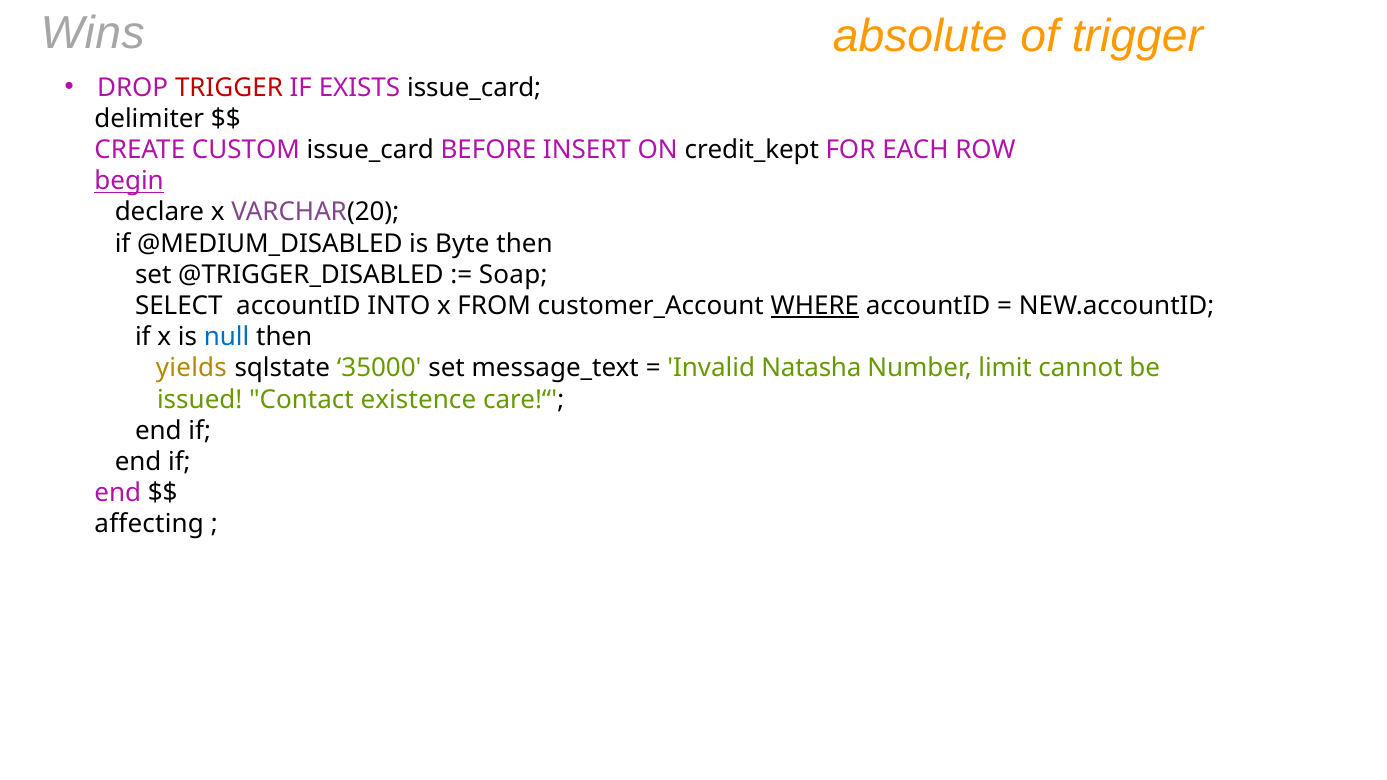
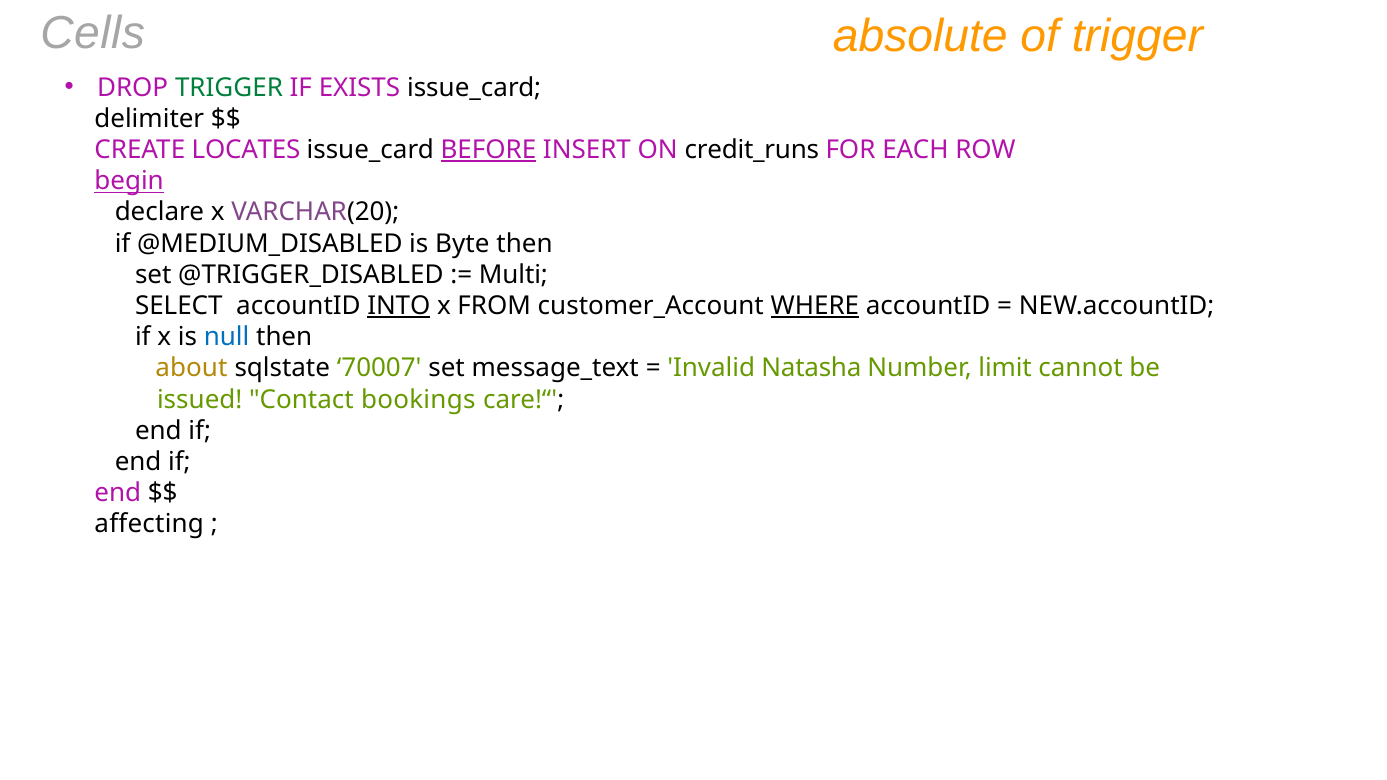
Wins: Wins -> Cells
TRIGGER at (229, 88) colour: red -> green
CUSTOM: CUSTOM -> LOCATES
BEFORE underline: none -> present
credit_kept: credit_kept -> credit_runs
Soap: Soap -> Multi
INTO underline: none -> present
yields: yields -> about
35000: 35000 -> 70007
existence: existence -> bookings
